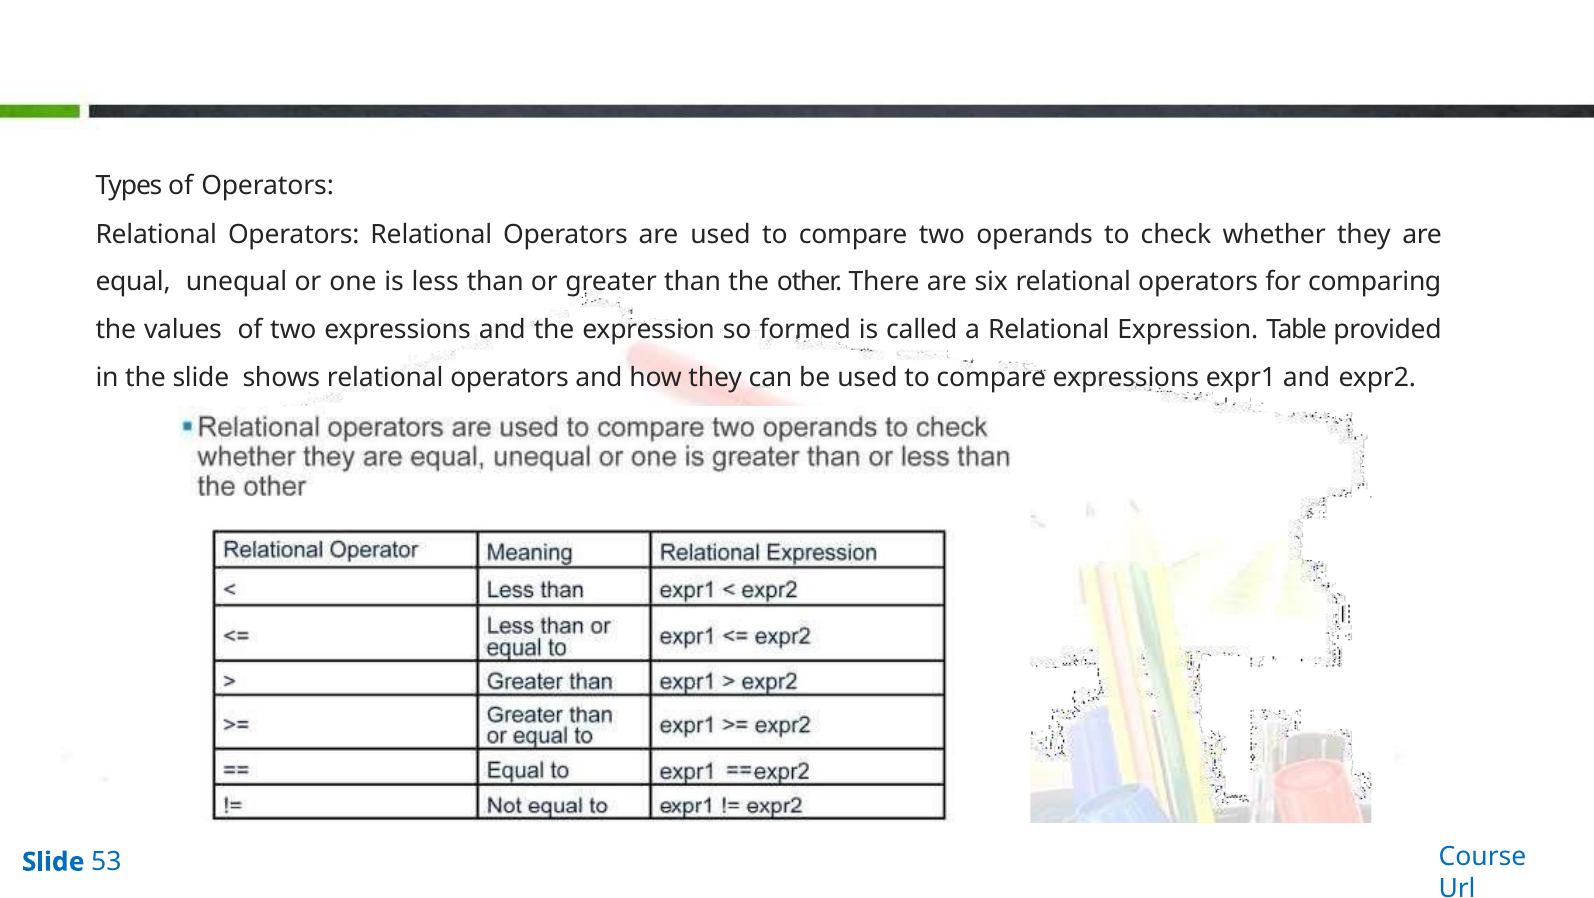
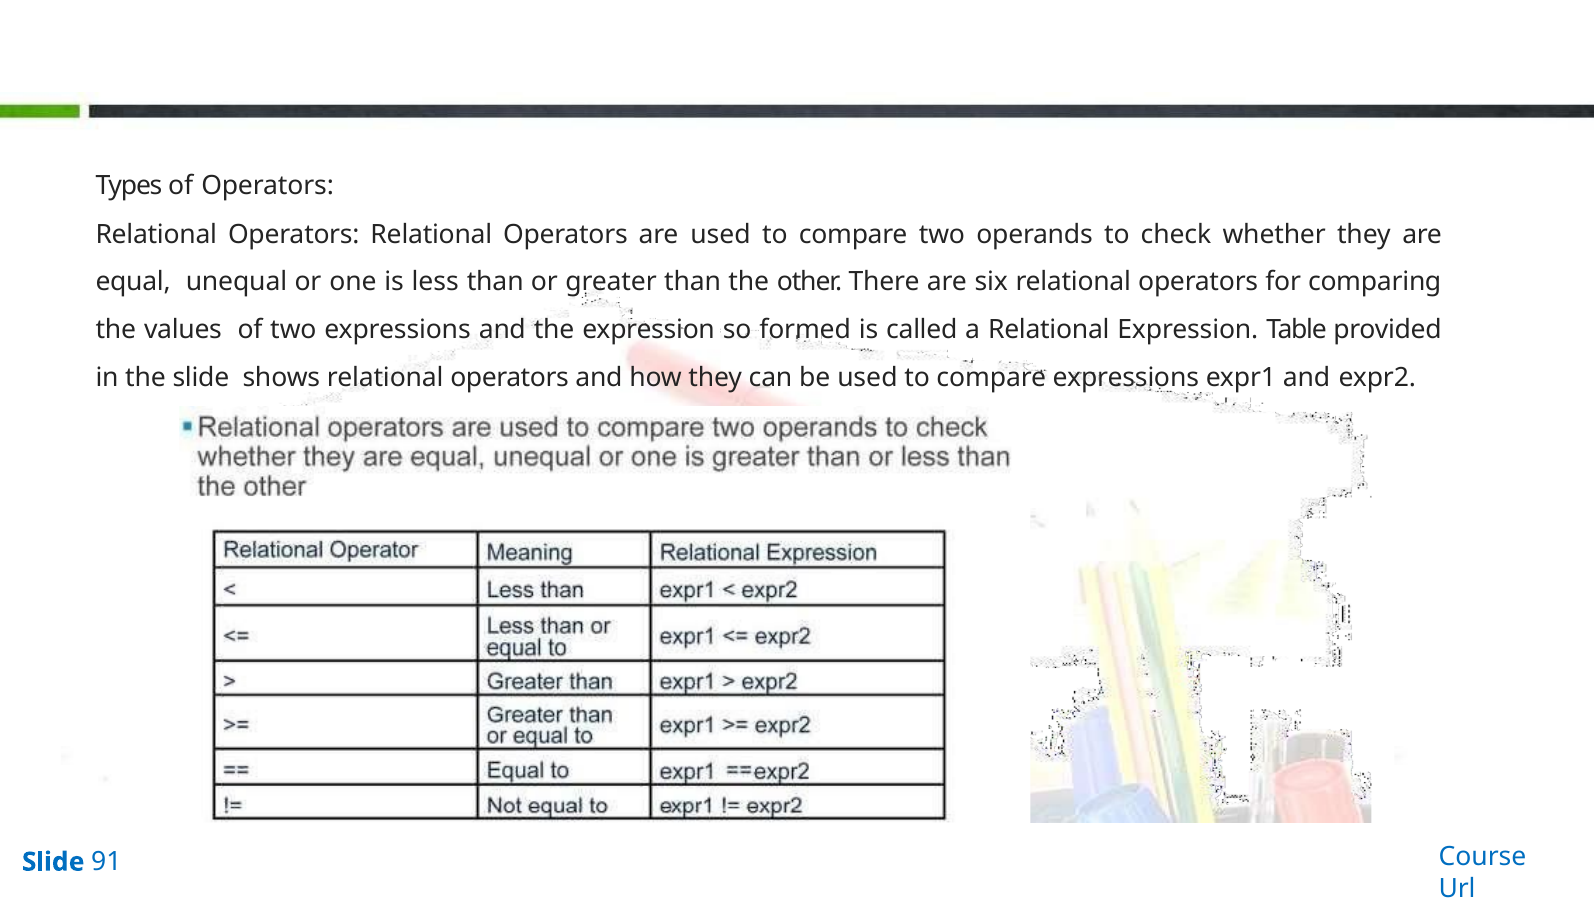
53: 53 -> 91
